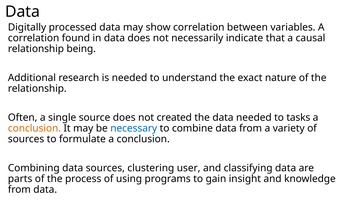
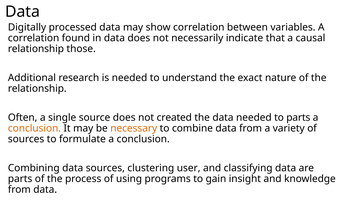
being: being -> those
to tasks: tasks -> parts
necessary colour: blue -> orange
